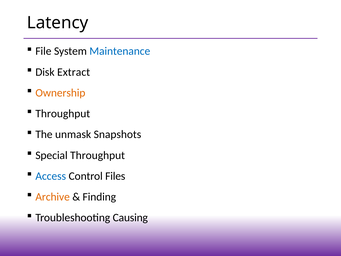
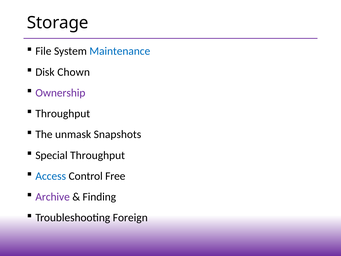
Latency: Latency -> Storage
Extract: Extract -> Chown
Ownership colour: orange -> purple
Files: Files -> Free
Archive colour: orange -> purple
Causing: Causing -> Foreign
